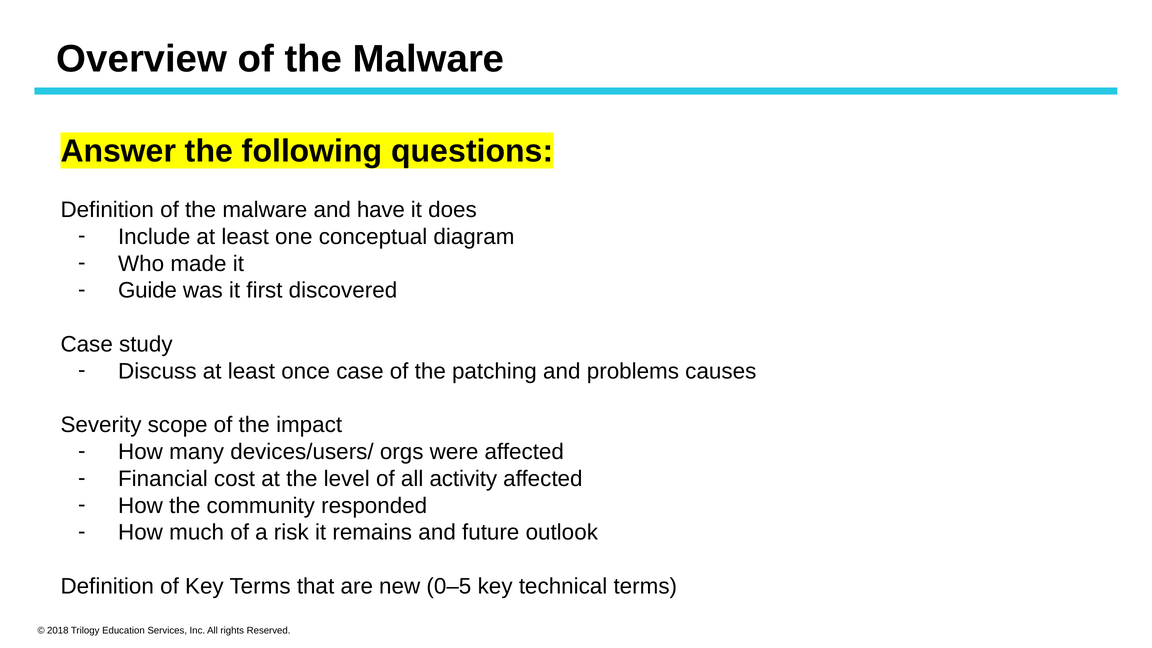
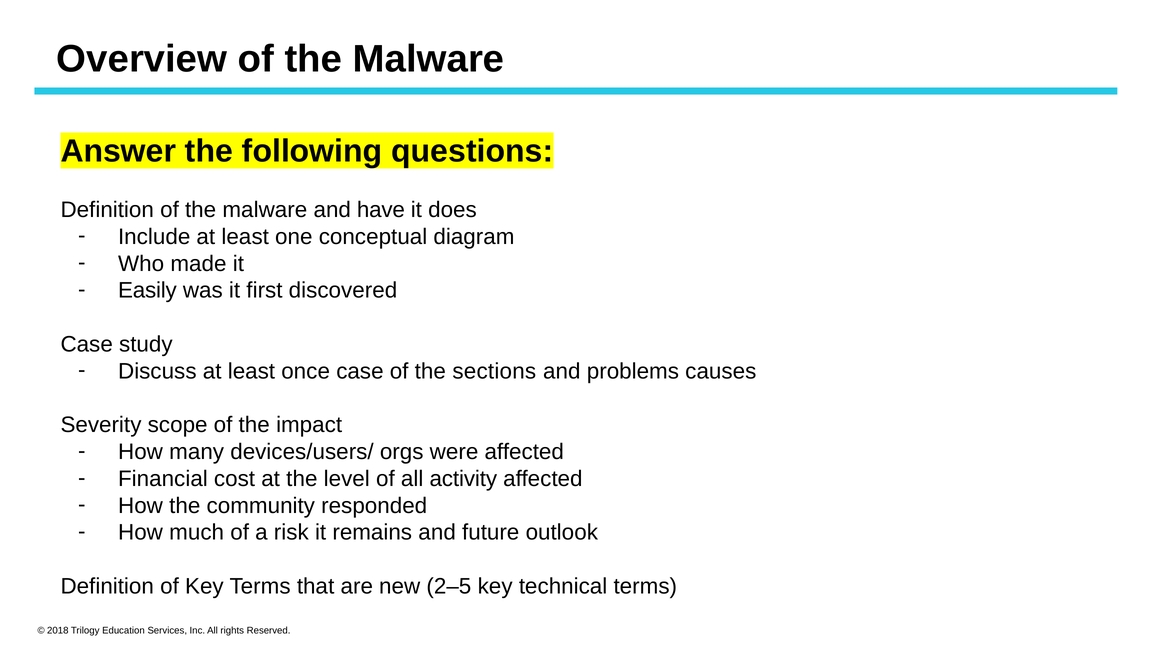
Guide: Guide -> Easily
patching: patching -> sections
0–5: 0–5 -> 2–5
